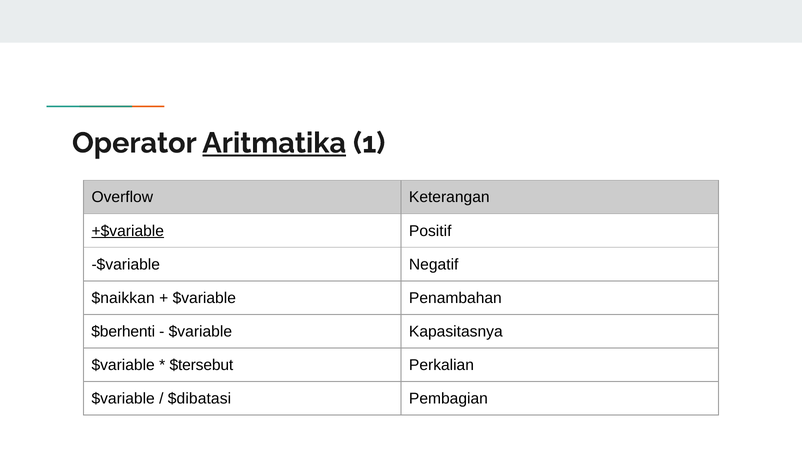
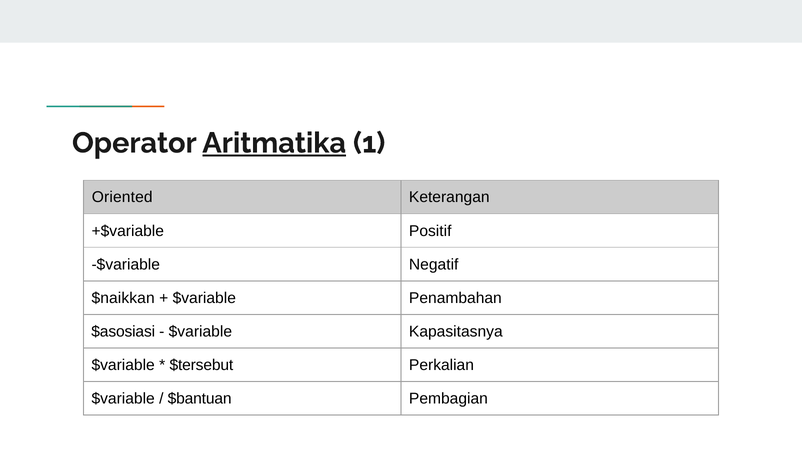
Overflow: Overflow -> Oriented
+$variable underline: present -> none
$berhenti: $berhenti -> $asosiasi
$dibatasi: $dibatasi -> $bantuan
